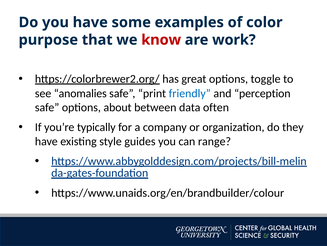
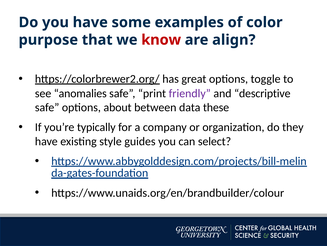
work: work -> align
friendly colour: blue -> purple
perception: perception -> descriptive
often: often -> these
range: range -> select
